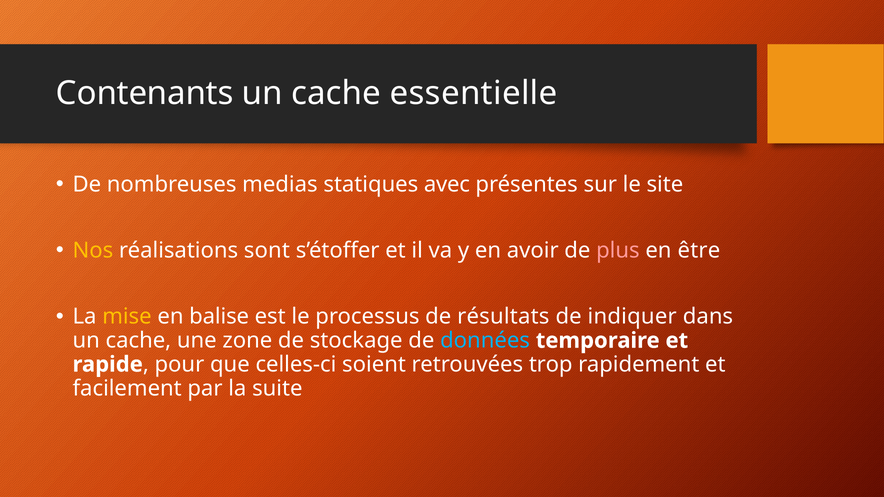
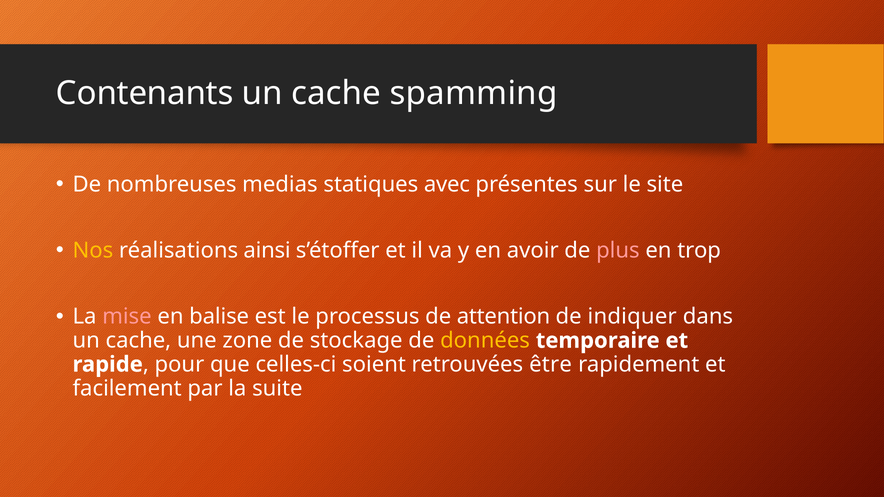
essentielle: essentielle -> spamming
sont: sont -> ainsi
être: être -> trop
mise colour: yellow -> pink
résultats: résultats -> attention
données colour: light blue -> yellow
trop: trop -> être
